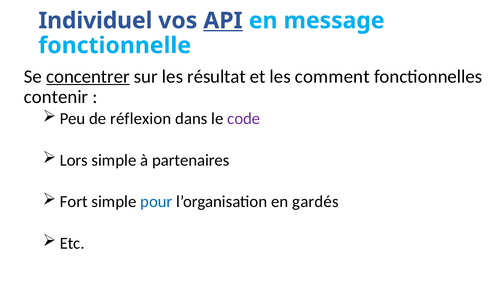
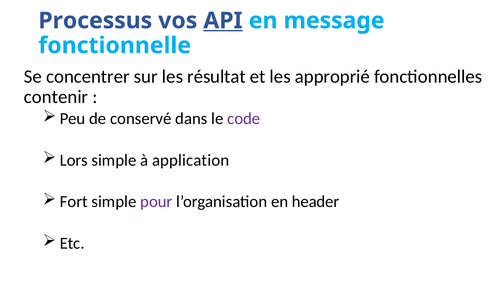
Individuel: Individuel -> Processus
concentrer underline: present -> none
comment: comment -> approprié
réflexion: réflexion -> conservé
partenaires: partenaires -> application
pour colour: blue -> purple
gardés: gardés -> header
